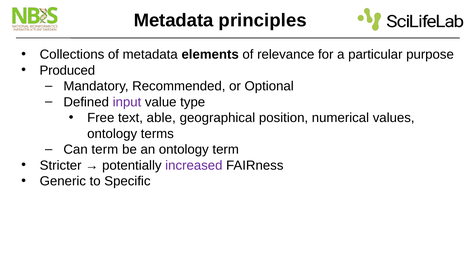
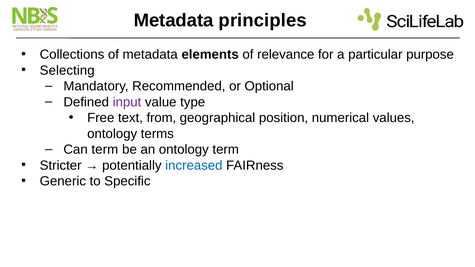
Produced: Produced -> Selecting
able: able -> from
increased colour: purple -> blue
